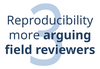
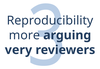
field: field -> very
